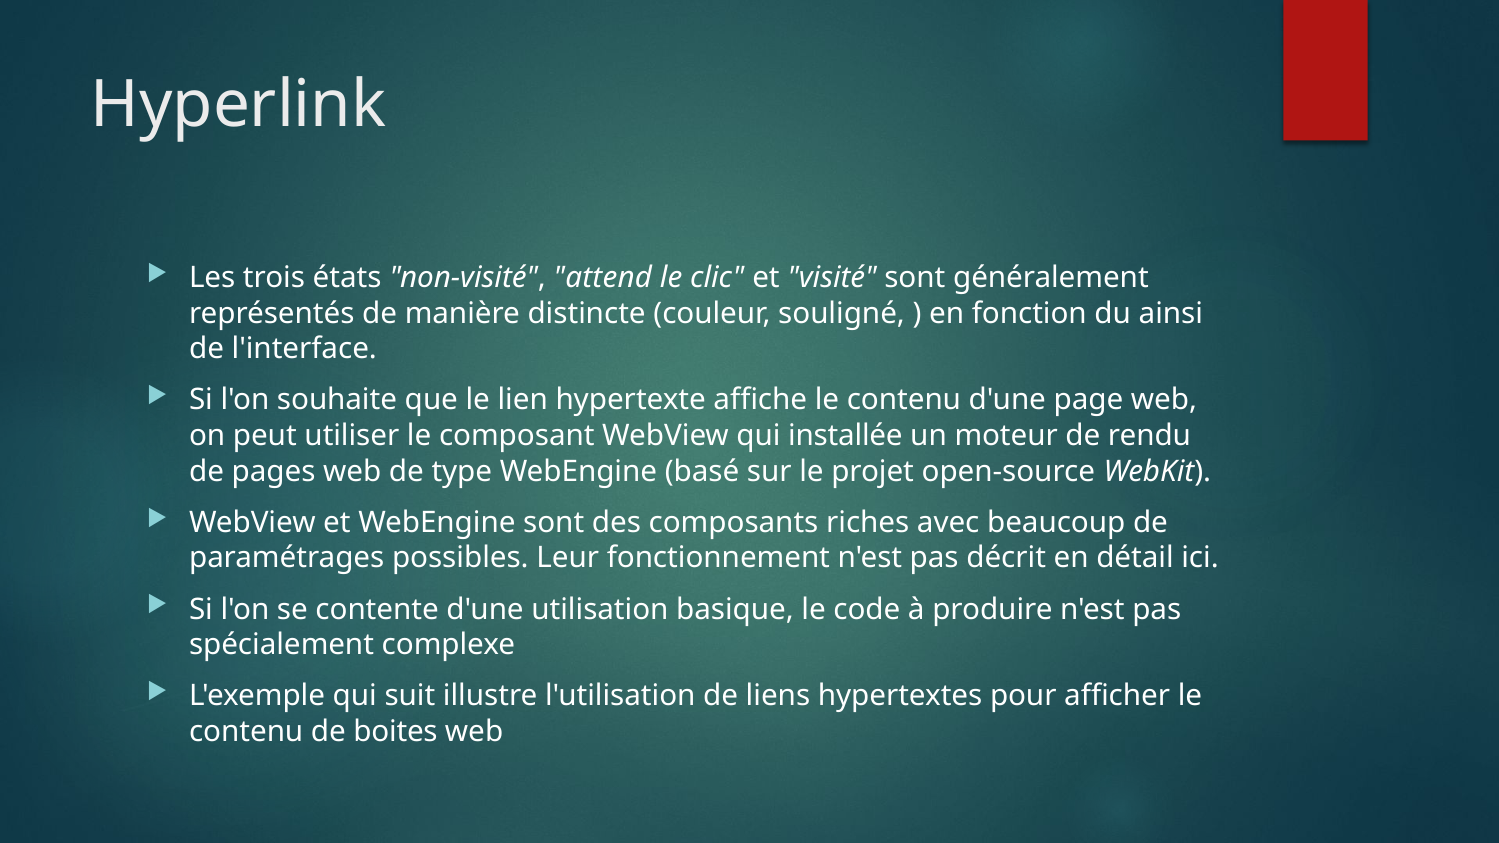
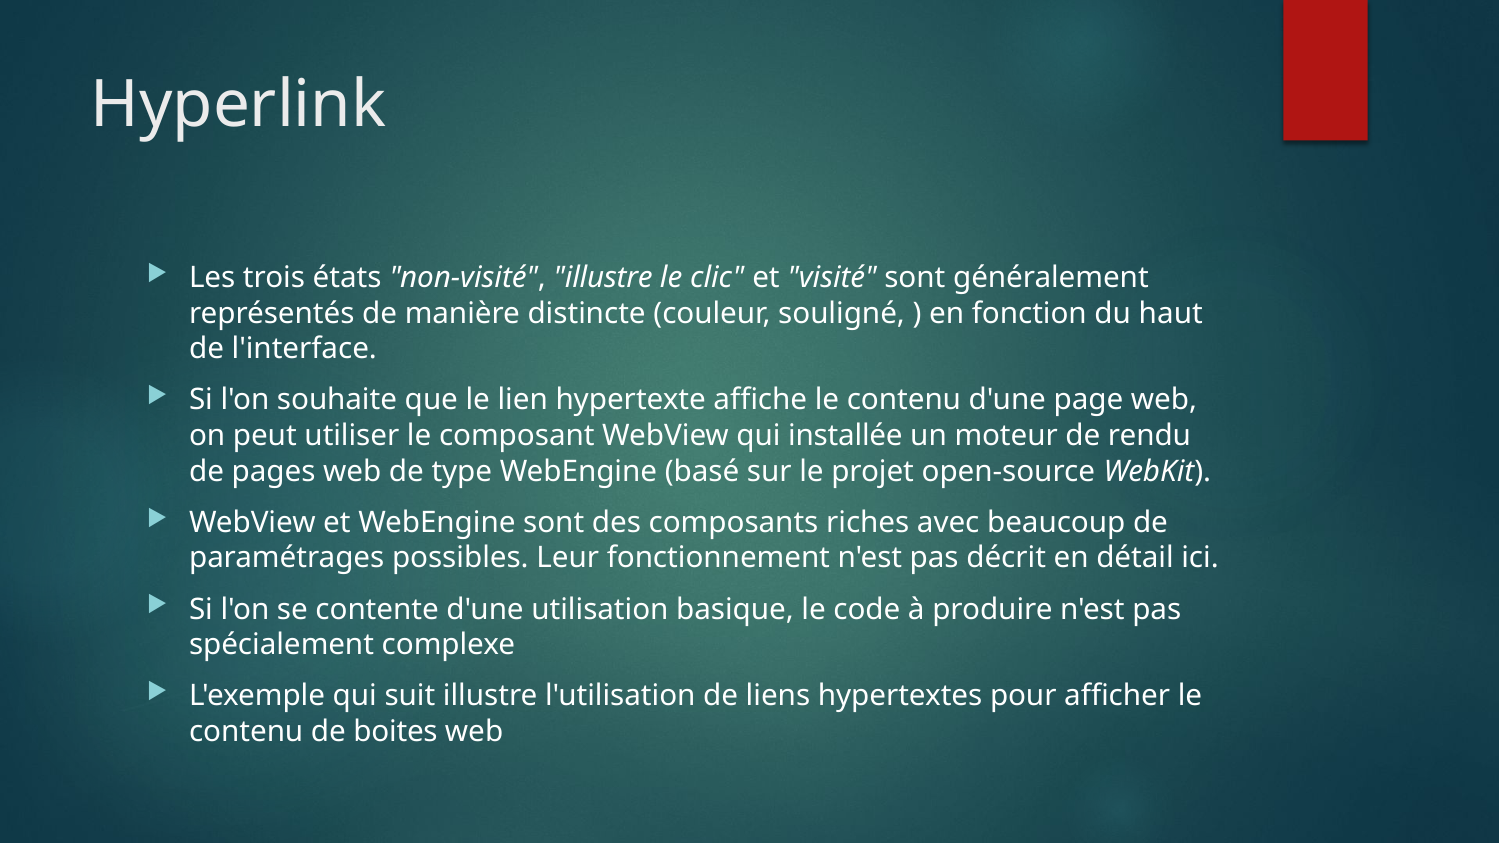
non-visité attend: attend -> illustre
ainsi: ainsi -> haut
